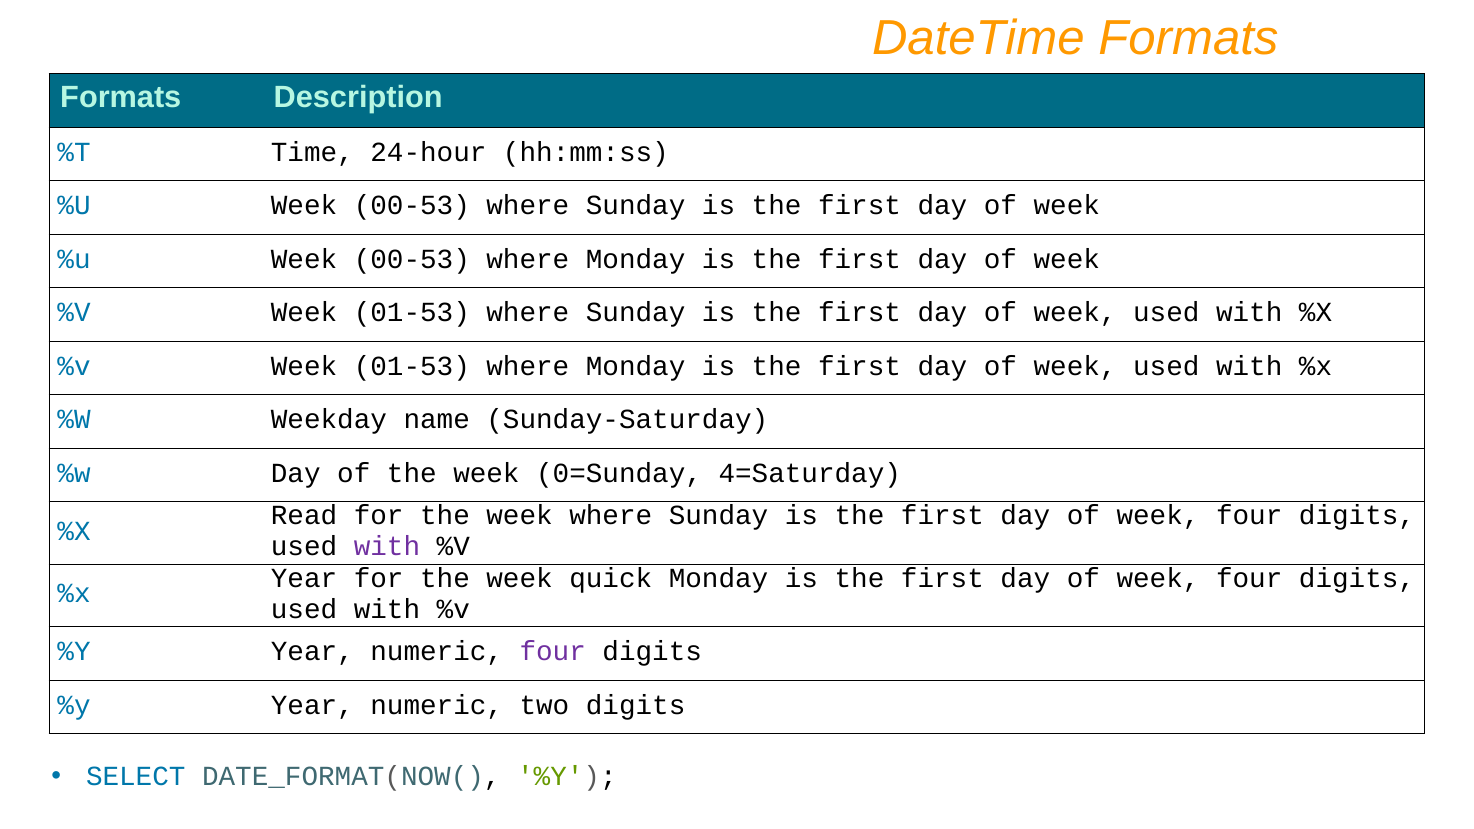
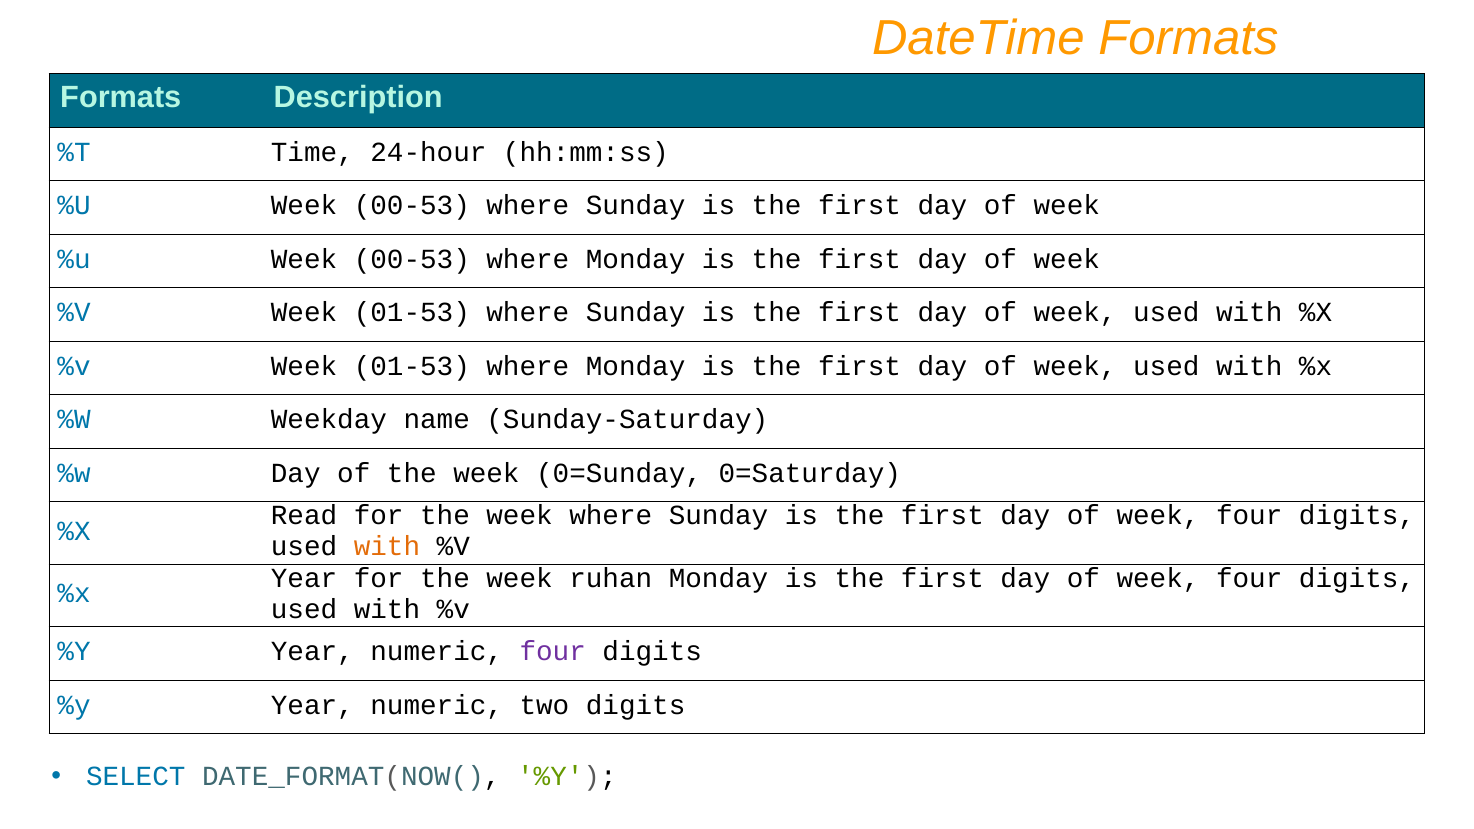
4=Saturday: 4=Saturday -> 0=Saturday
with at (387, 547) colour: purple -> orange
quick: quick -> ruhan
